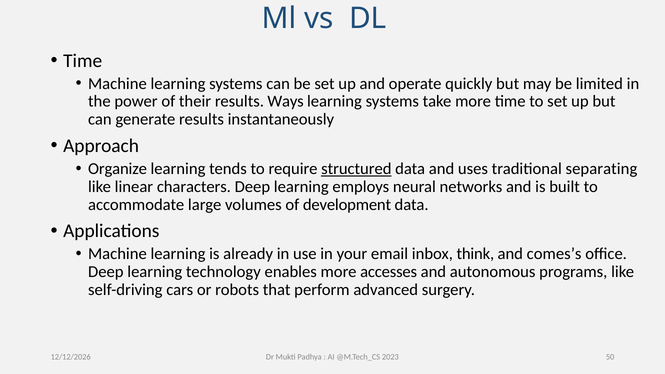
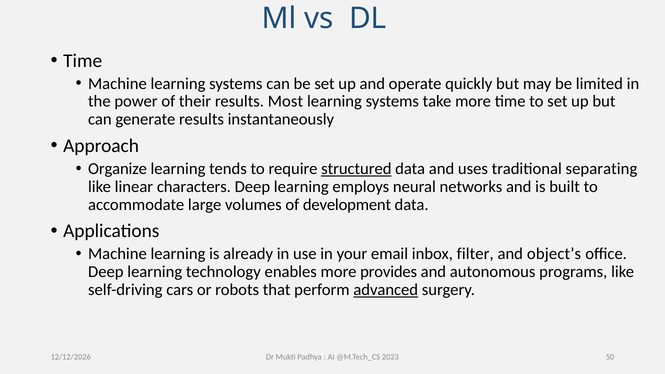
Ways: Ways -> Most
think: think -> filter
comes’s: comes’s -> object’s
accesses: accesses -> provides
advanced underline: none -> present
